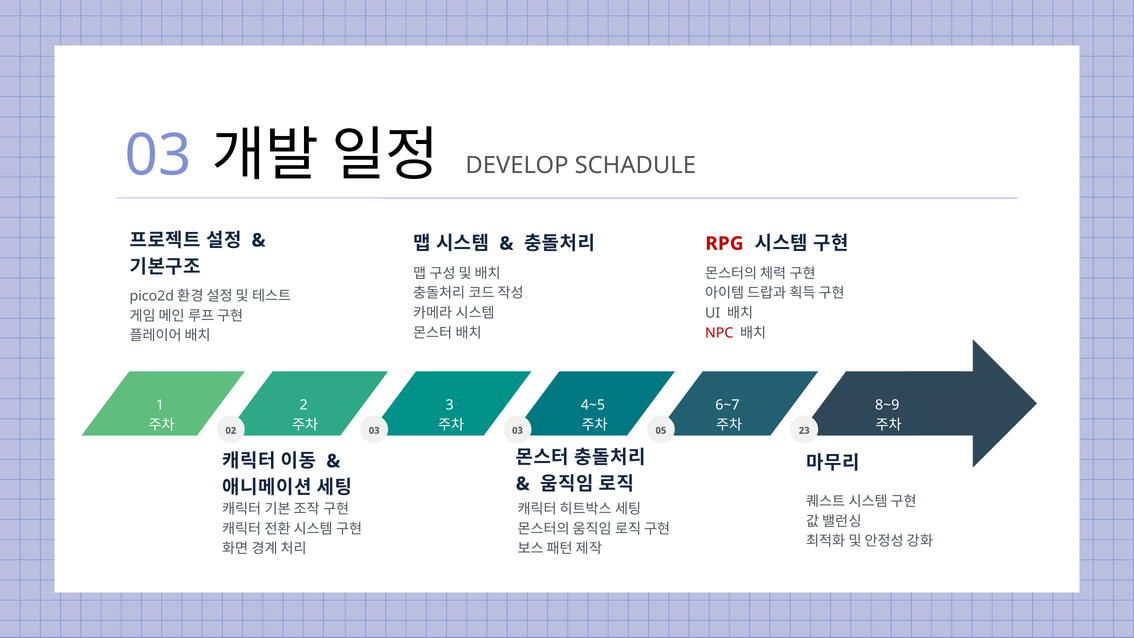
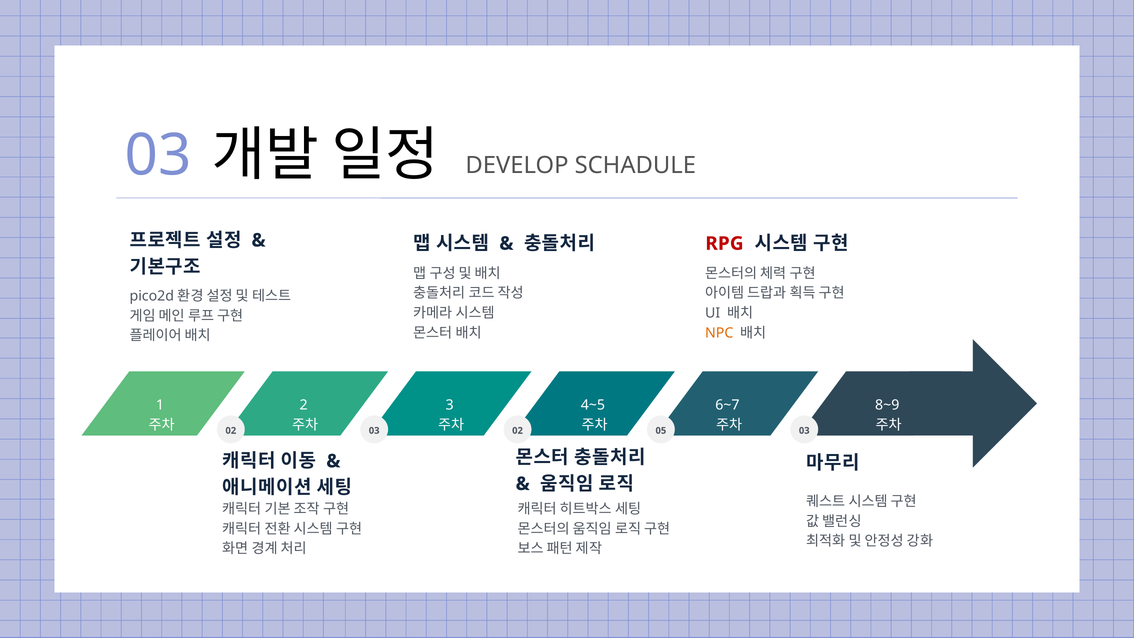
NPC colour: red -> orange
03 03: 03 -> 02
05 23: 23 -> 03
